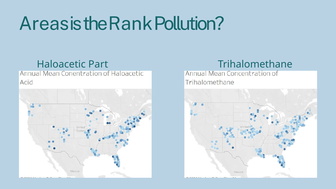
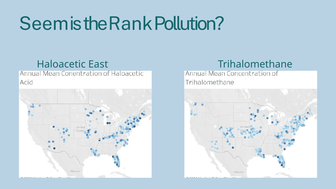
Areas: Areas -> Seem
Part: Part -> East
